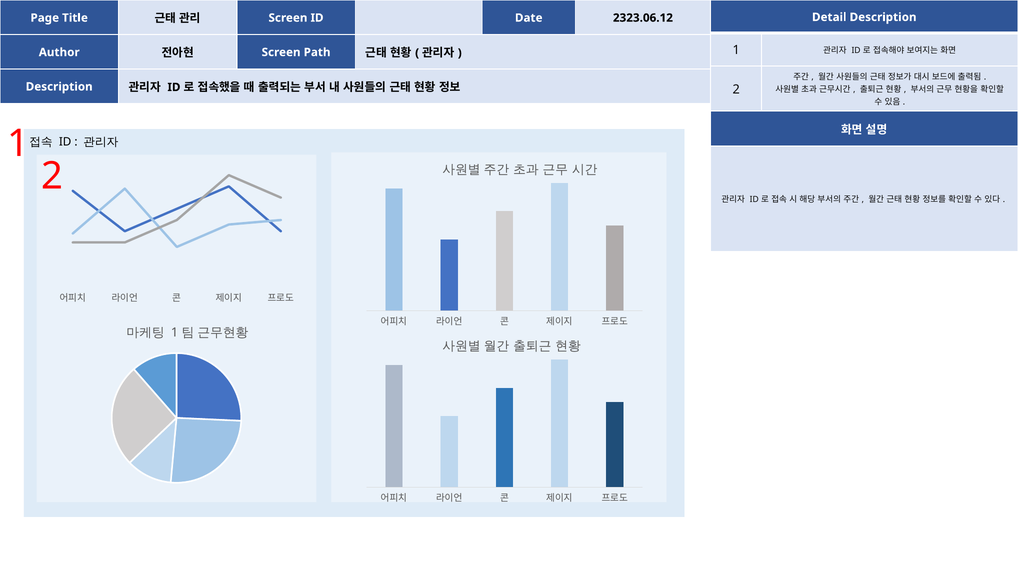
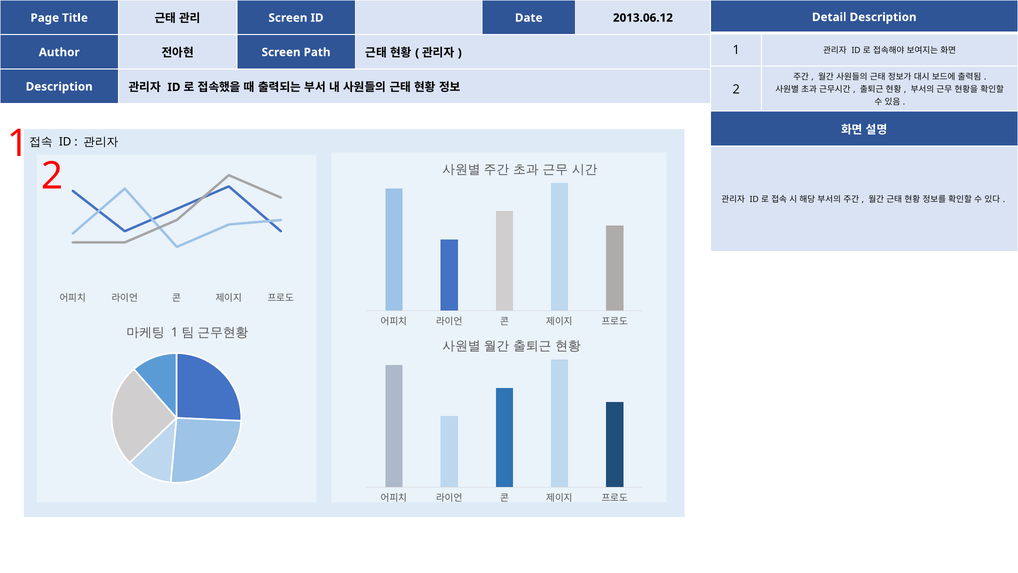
2323.06.12: 2323.06.12 -> 2013.06.12
